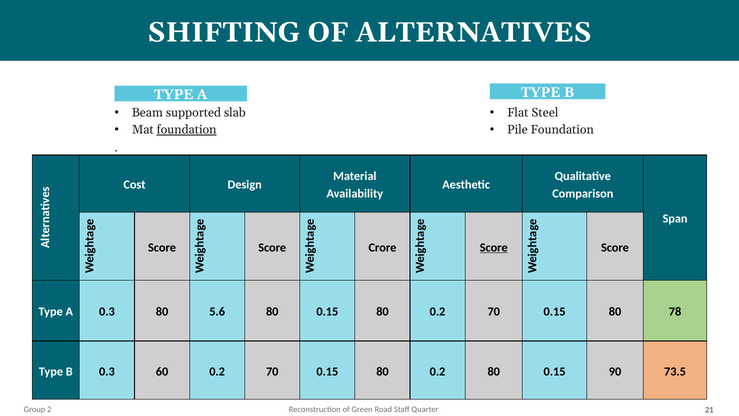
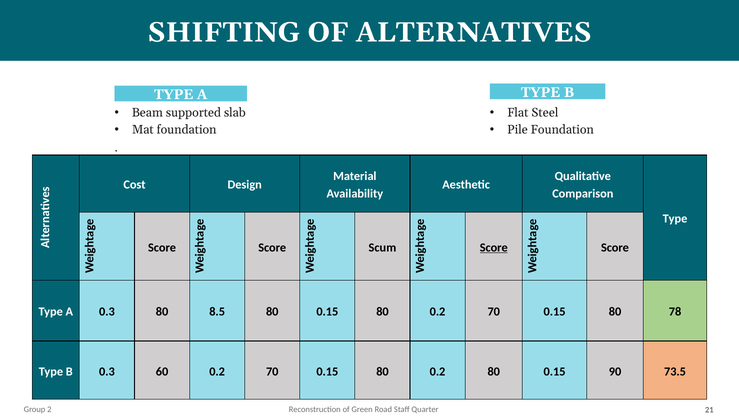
foundation at (187, 130) underline: present -> none
Span at (675, 219): Span -> Type
Crore: Crore -> Scum
5.6: 5.6 -> 8.5
